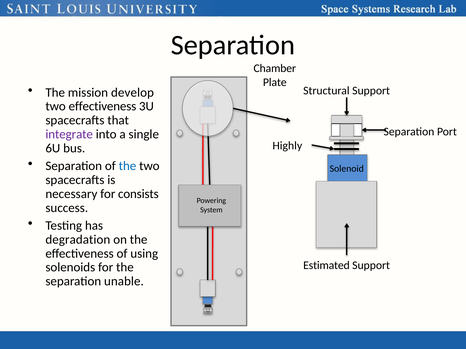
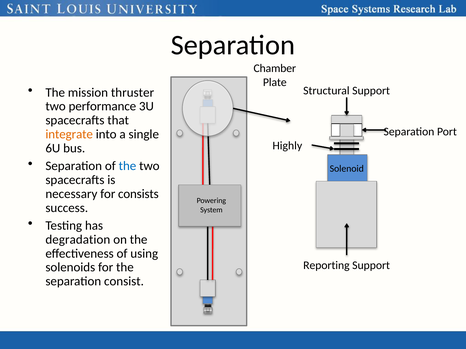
develop: develop -> thruster
two effectiveness: effectiveness -> performance
integrate colour: purple -> orange
Estimated: Estimated -> Reporting
unable: unable -> consist
